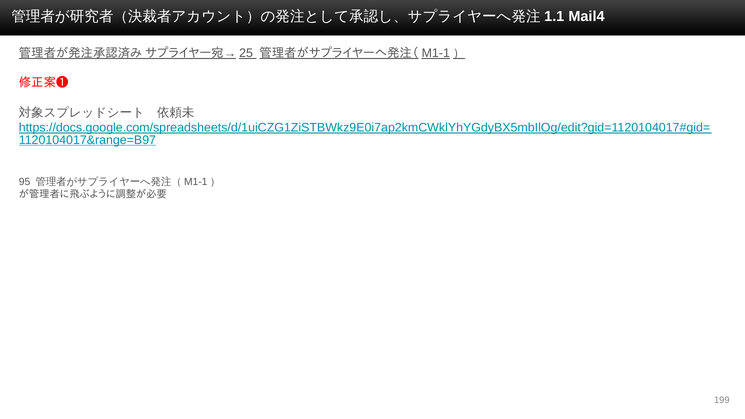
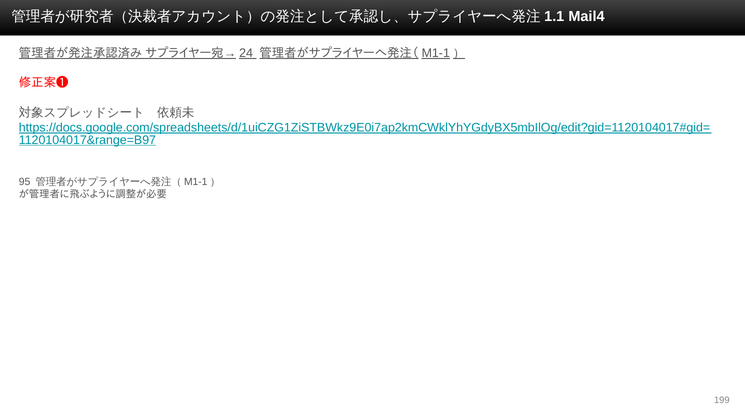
25: 25 -> 24
